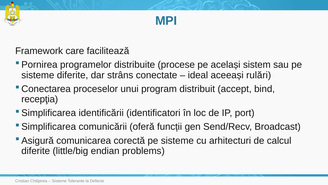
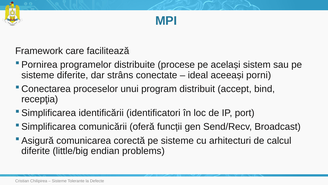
rulări: rulări -> porni
